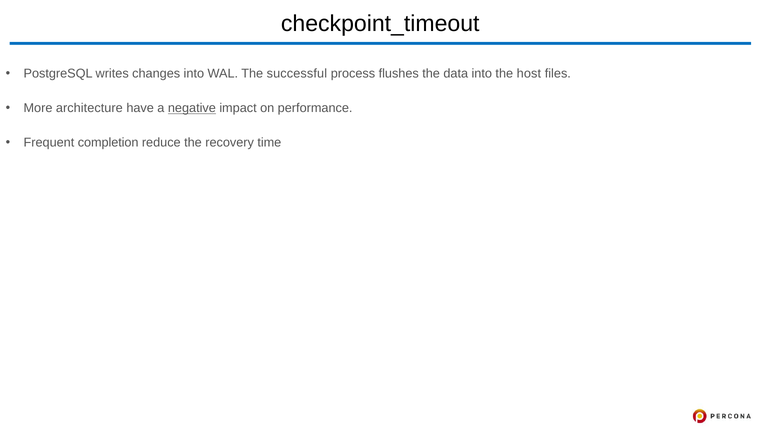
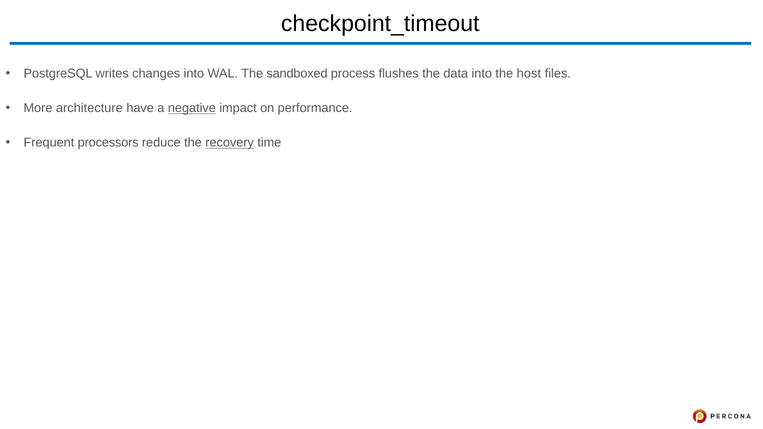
successful: successful -> sandboxed
completion: completion -> processors
recovery underline: none -> present
